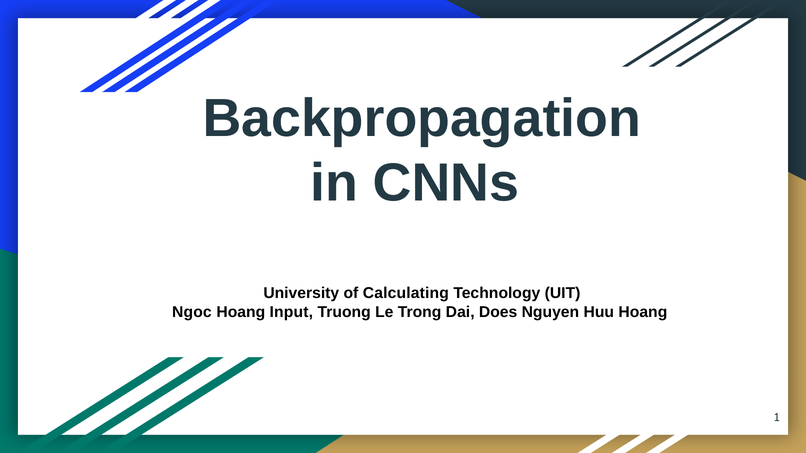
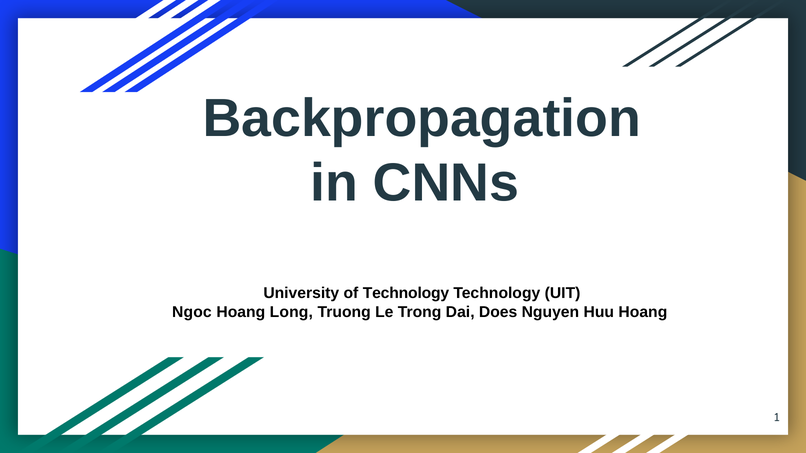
of Calculating: Calculating -> Technology
Input: Input -> Long
